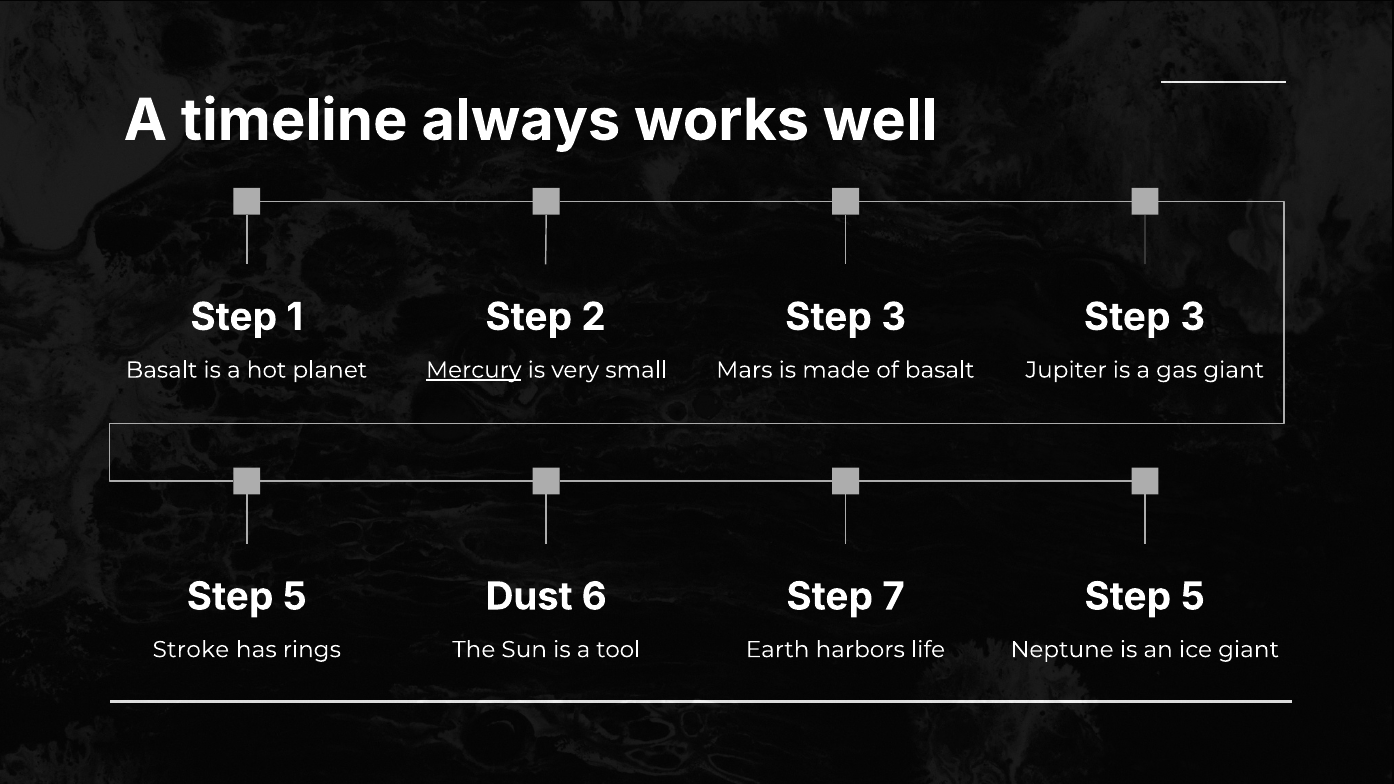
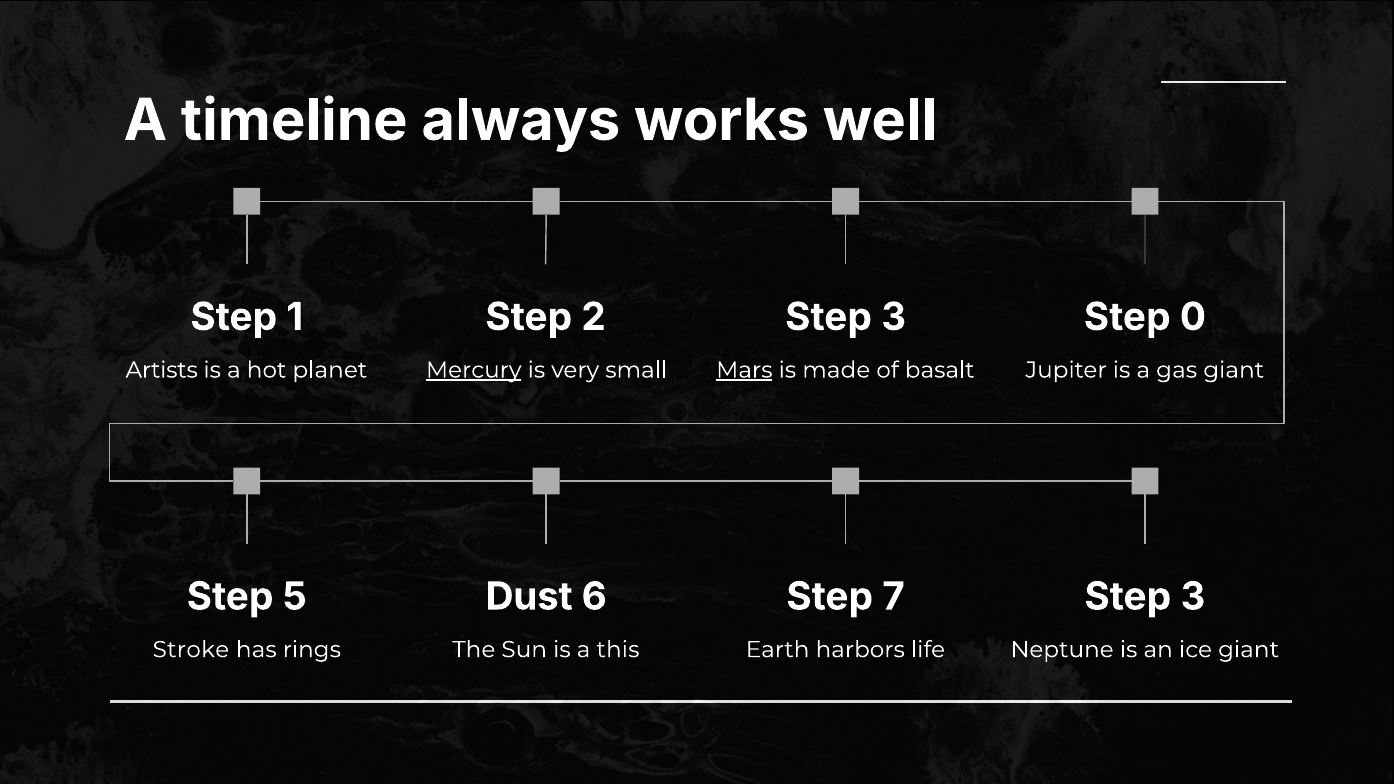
3 at (1193, 317): 3 -> 0
Basalt at (162, 370): Basalt -> Artists
Mars underline: none -> present
5 at (1193, 597): 5 -> 3
tool: tool -> this
